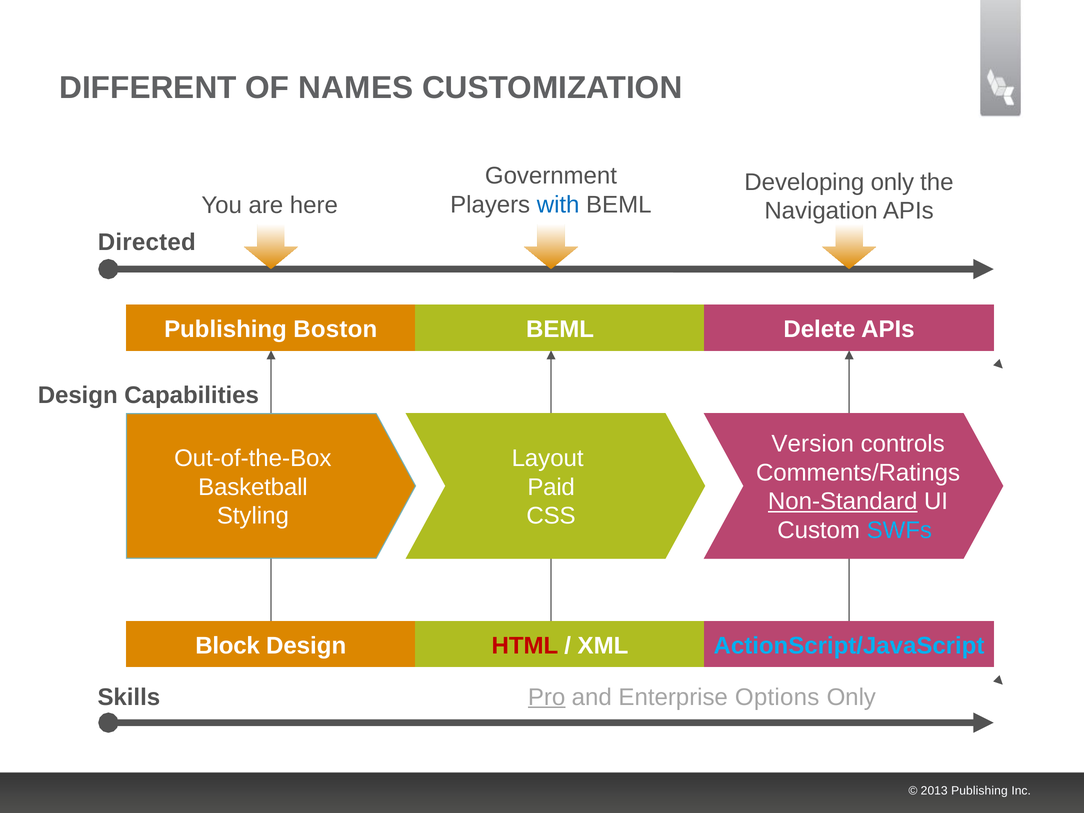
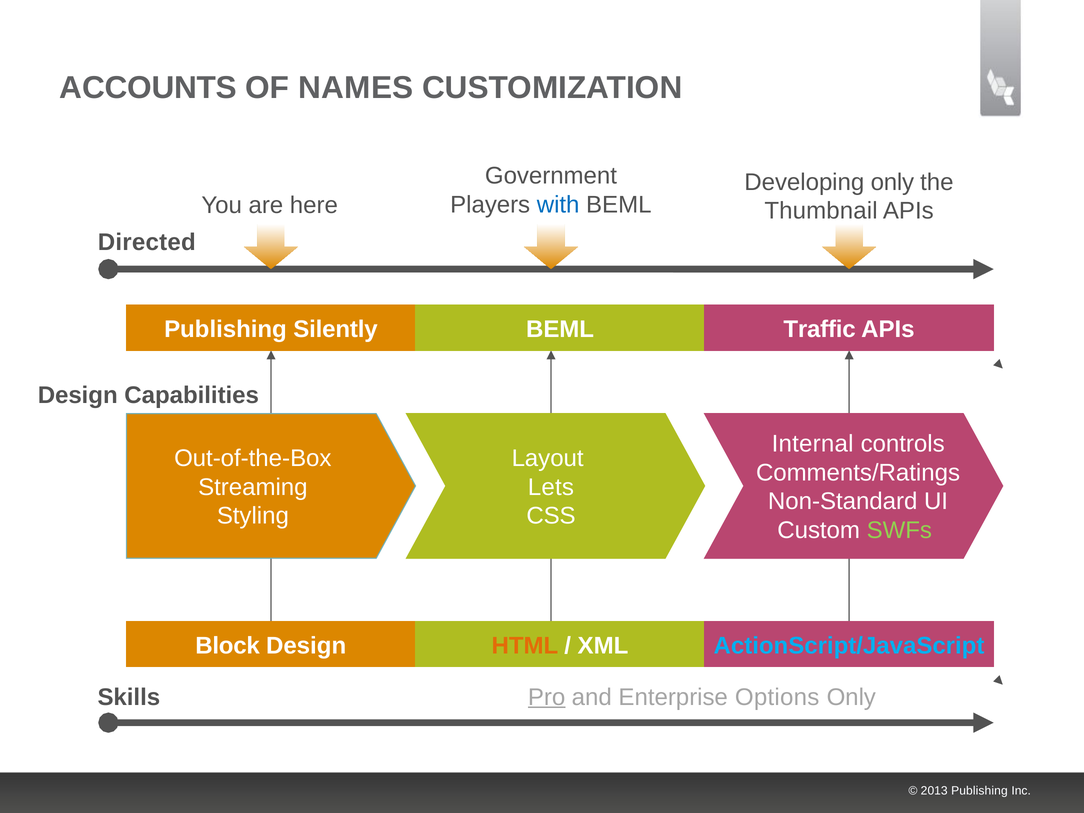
DIFFERENT: DIFFERENT -> ACCOUNTS
Navigation: Navigation -> Thumbnail
Boston: Boston -> Silently
Delete: Delete -> Traffic
Version: Version -> Internal
Basketball: Basketball -> Streaming
Paid: Paid -> Lets
Non-Standard underline: present -> none
SWFs colour: light blue -> light green
HTML colour: red -> orange
